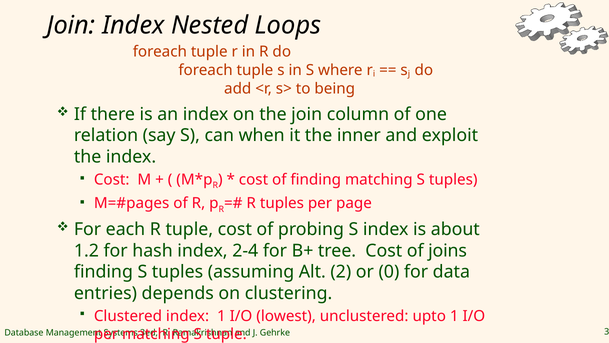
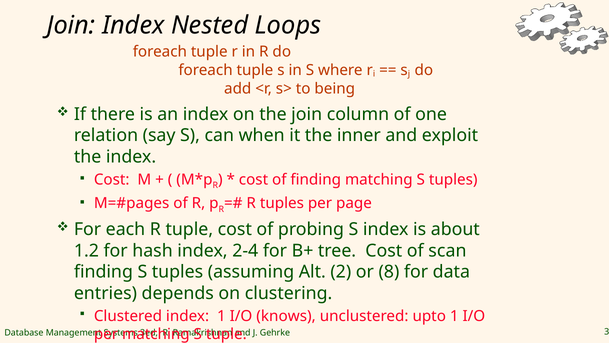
joins: joins -> scan
0: 0 -> 8
lowest: lowest -> knows
